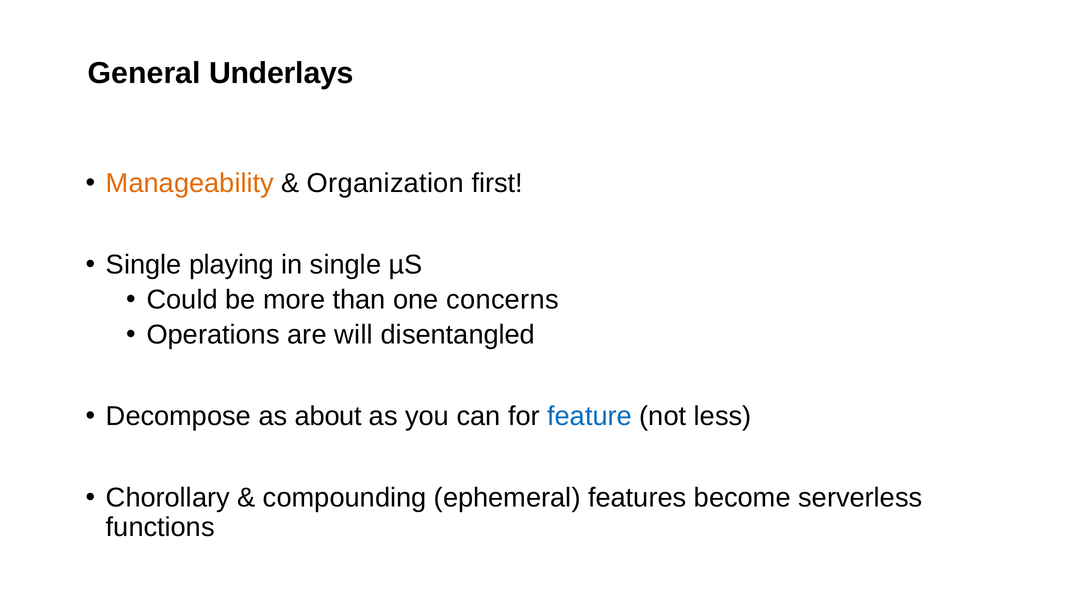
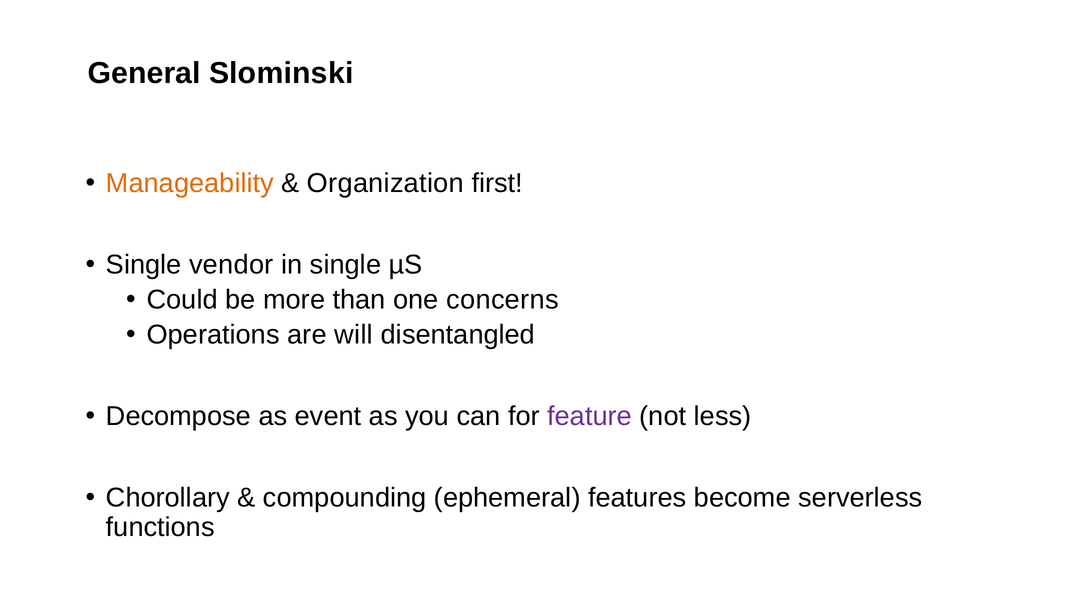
Underlays: Underlays -> Slominski
playing: playing -> vendor
about: about -> event
feature colour: blue -> purple
